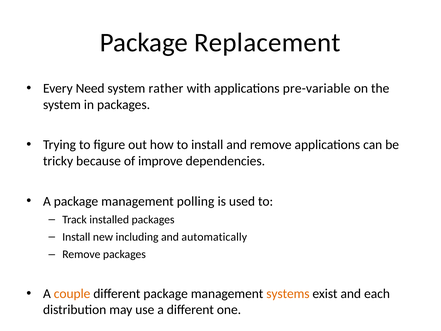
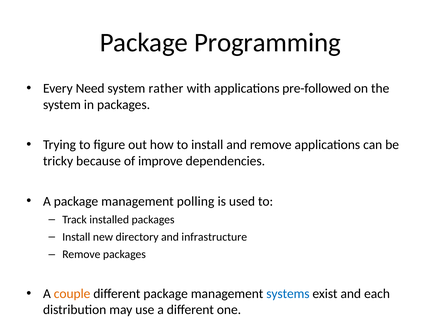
Replacement: Replacement -> Programming
pre-variable: pre-variable -> pre-followed
including: including -> directory
automatically: automatically -> infrastructure
systems colour: orange -> blue
